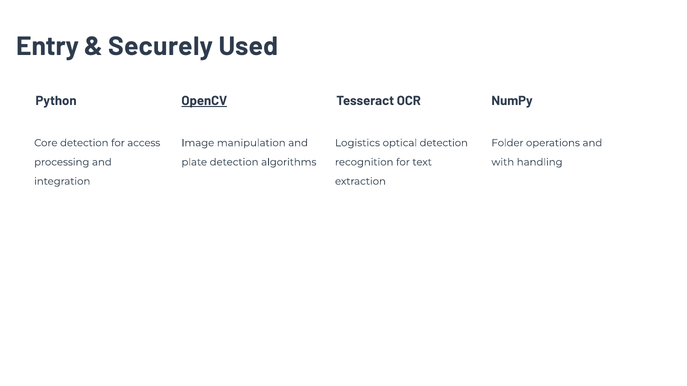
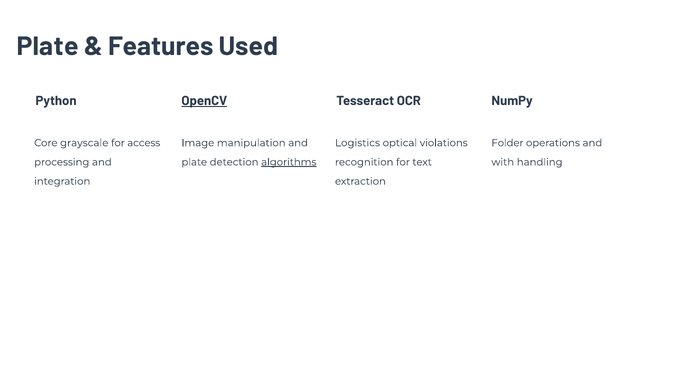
Entry at (48, 47): Entry -> Plate
Securely: Securely -> Features
Core detection: detection -> grayscale
optical detection: detection -> violations
algorithms underline: none -> present
